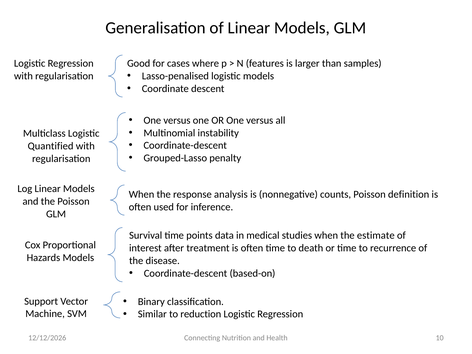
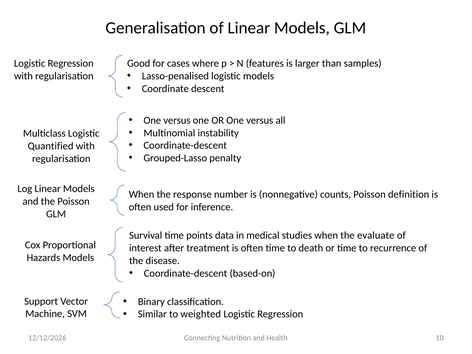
analysis: analysis -> number
estimate: estimate -> evaluate
reduction: reduction -> weighted
